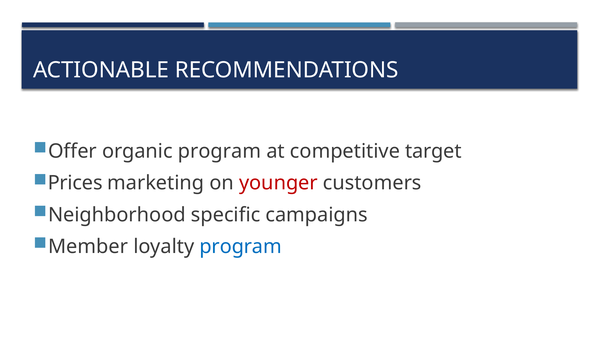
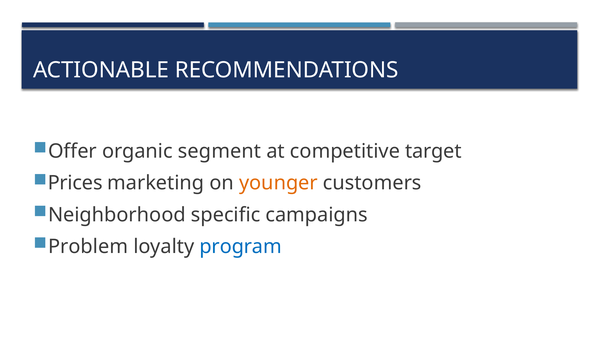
organic program: program -> segment
younger colour: red -> orange
Member: Member -> Problem
